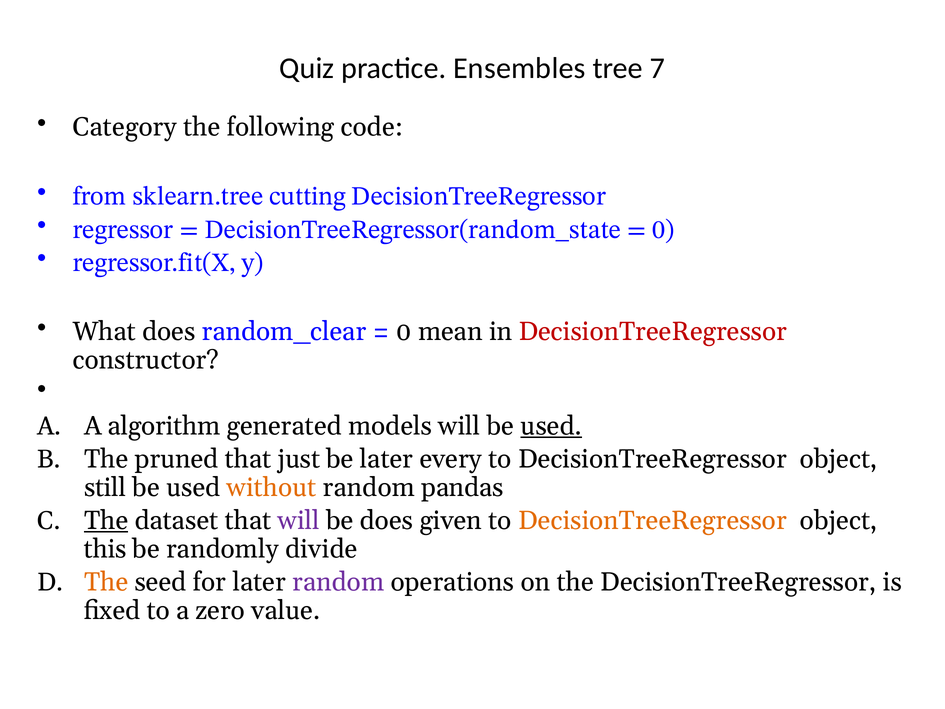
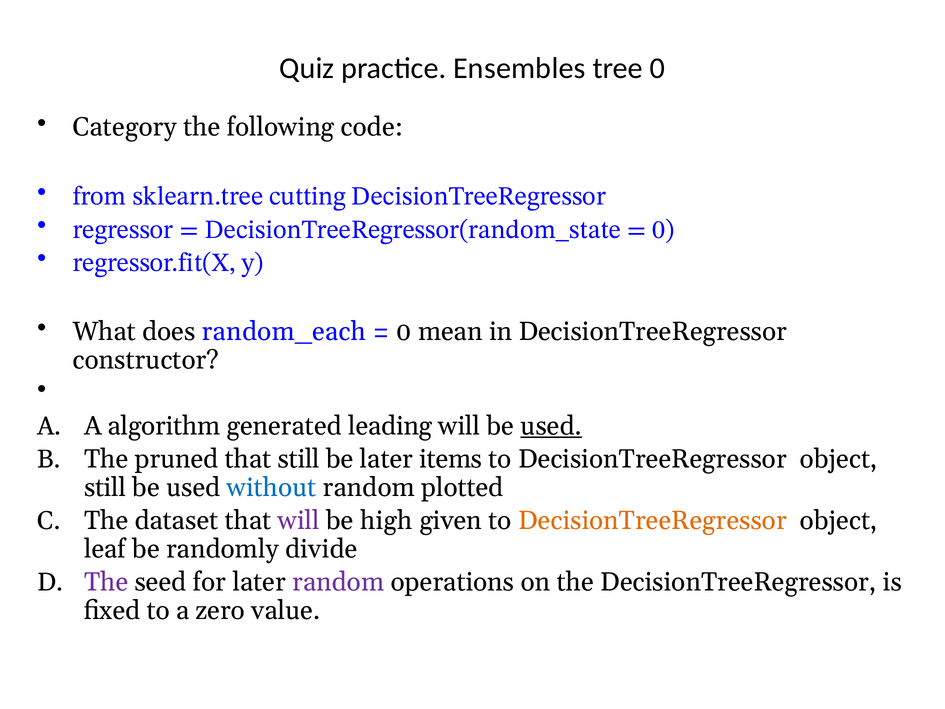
tree 7: 7 -> 0
random_clear: random_clear -> random_each
DecisionTreeRegressor at (653, 332) colour: red -> black
models: models -> leading
that just: just -> still
every: every -> items
without colour: orange -> blue
pandas: pandas -> plotted
The at (106, 520) underline: present -> none
be does: does -> high
this: this -> leaf
The at (106, 582) colour: orange -> purple
